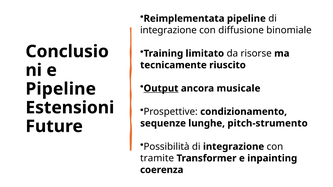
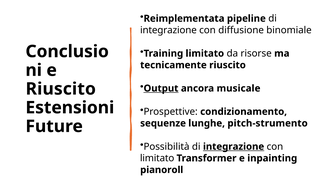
Pipeline at (61, 89): Pipeline -> Riuscito
integrazione at (234, 147) underline: none -> present
tramite at (157, 158): tramite -> limitato
coerenza: coerenza -> pianoroll
